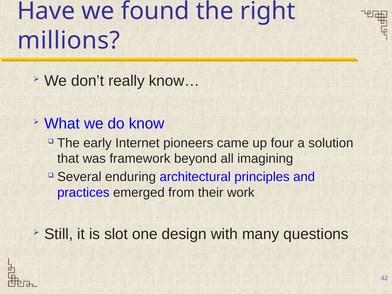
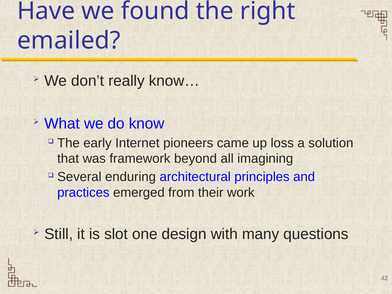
millions: millions -> emailed
four: four -> loss
